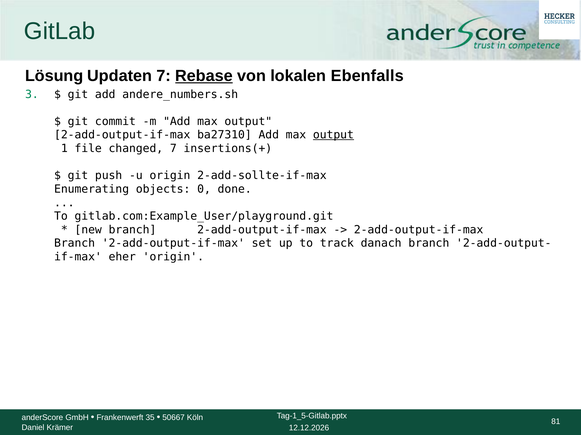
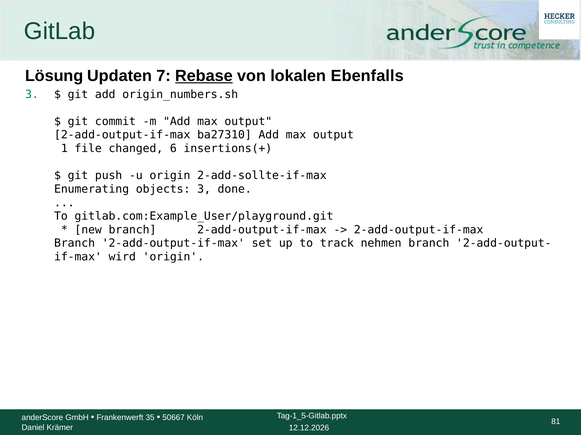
andere_numbers.sh: andere_numbers.sh -> origin_numbers.sh
output at (333, 135) underline: present -> none
changed 7: 7 -> 6
objects 0: 0 -> 3
danach: danach -> nehmen
eher: eher -> wird
